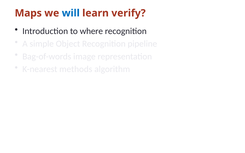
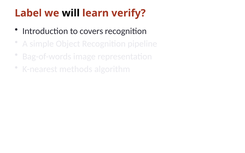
Maps: Maps -> Label
will colour: blue -> black
where: where -> covers
